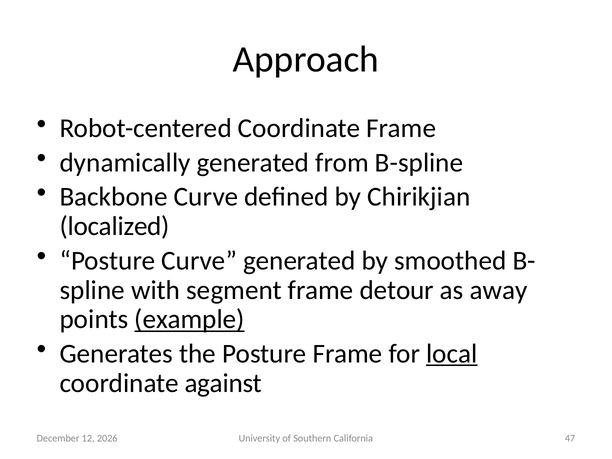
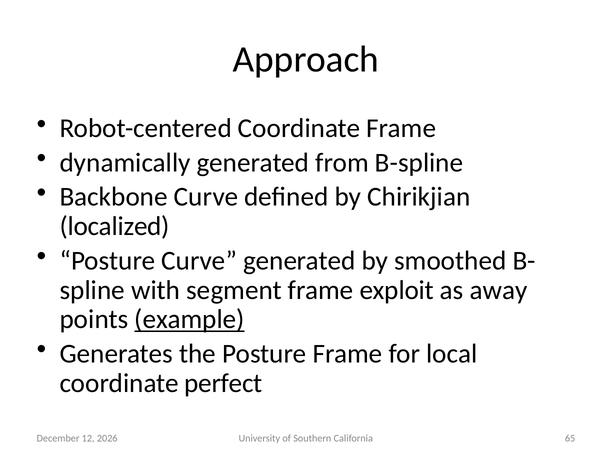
detour: detour -> exploit
local underline: present -> none
against: against -> perfect
47: 47 -> 65
